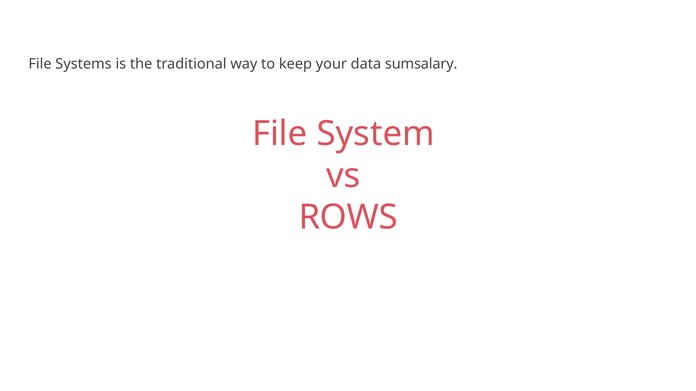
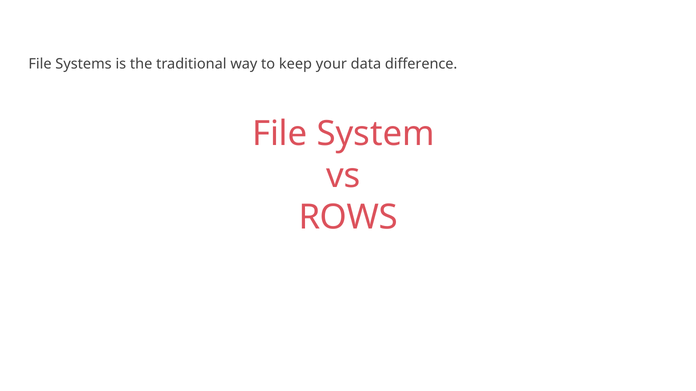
sumsalary: sumsalary -> difference
